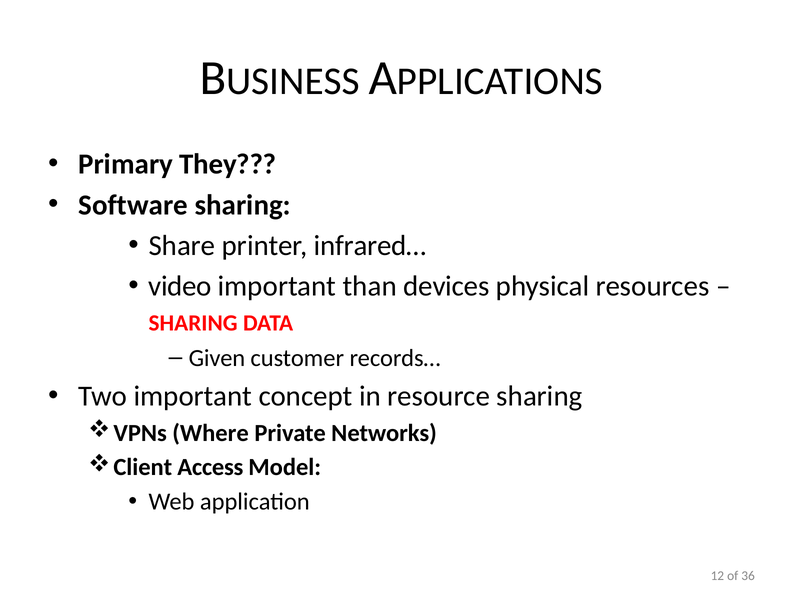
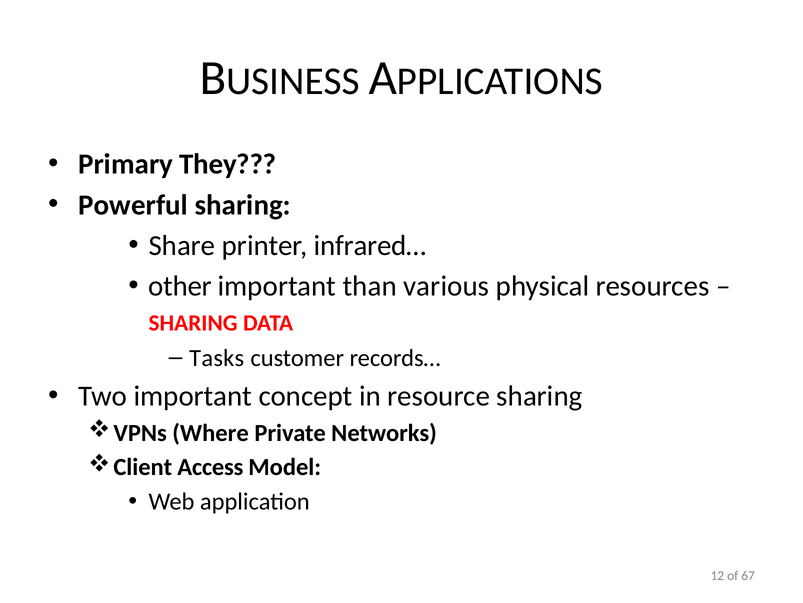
Software: Software -> Powerful
video: video -> other
devices: devices -> various
Given: Given -> Tasks
36: 36 -> 67
